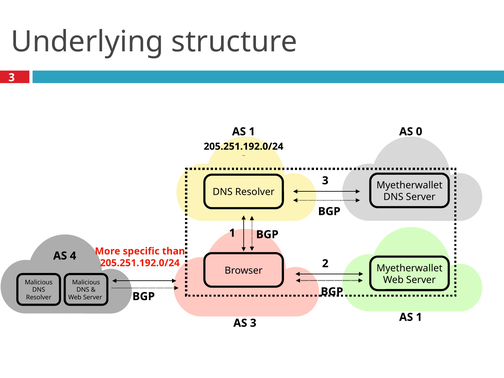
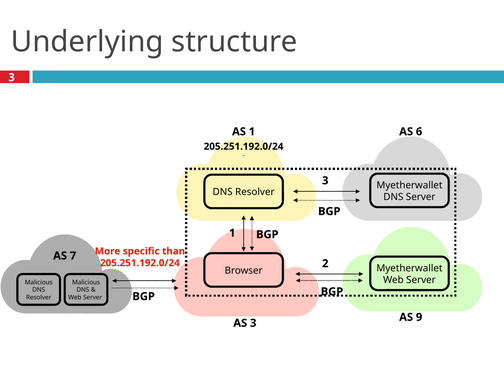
AS 0: 0 -> 6
4: 4 -> 7
1 at (419, 317): 1 -> 9
